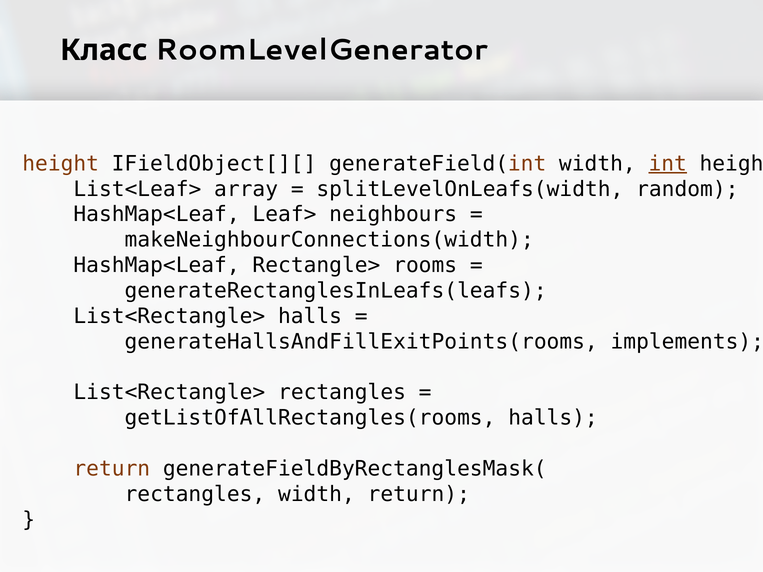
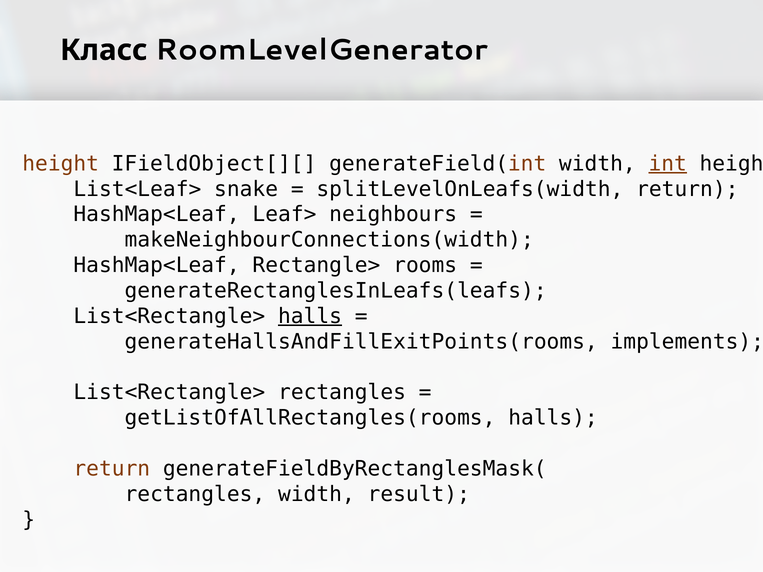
array: array -> snake
splitLevelOnLeafs(width random: random -> return
halls at (310, 316) underline: none -> present
width return: return -> result
